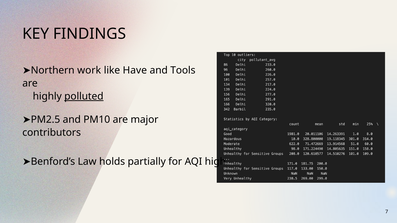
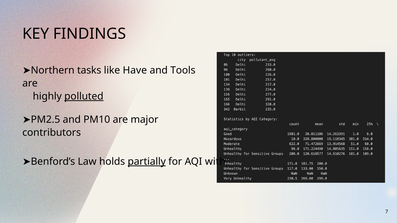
work: work -> tasks
partially underline: none -> present
high: high -> with
